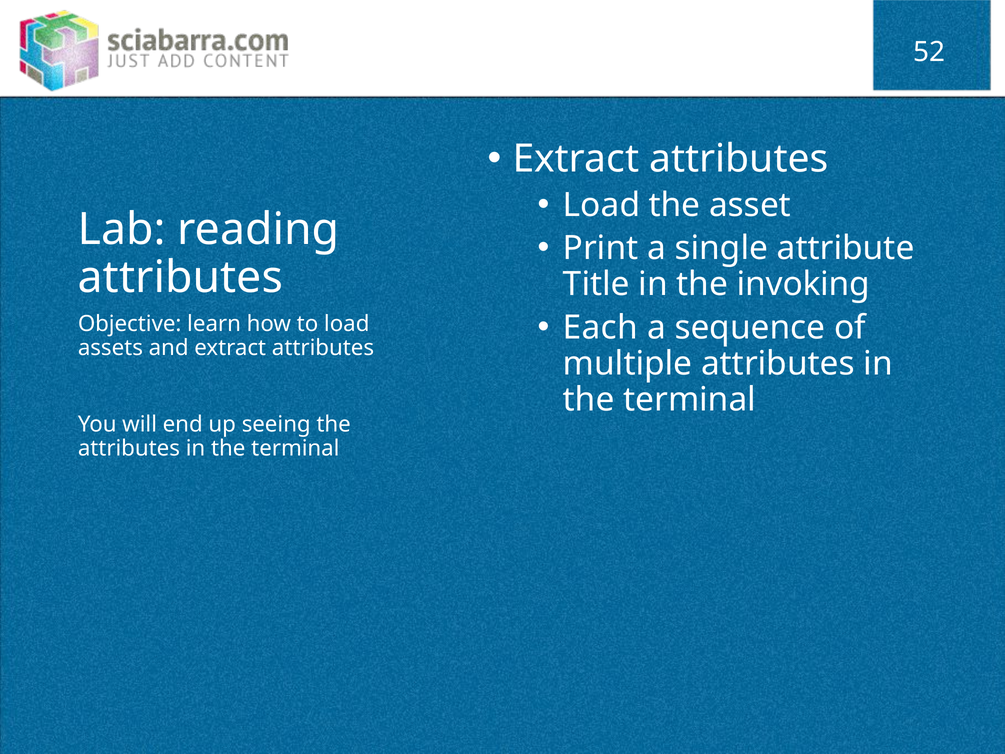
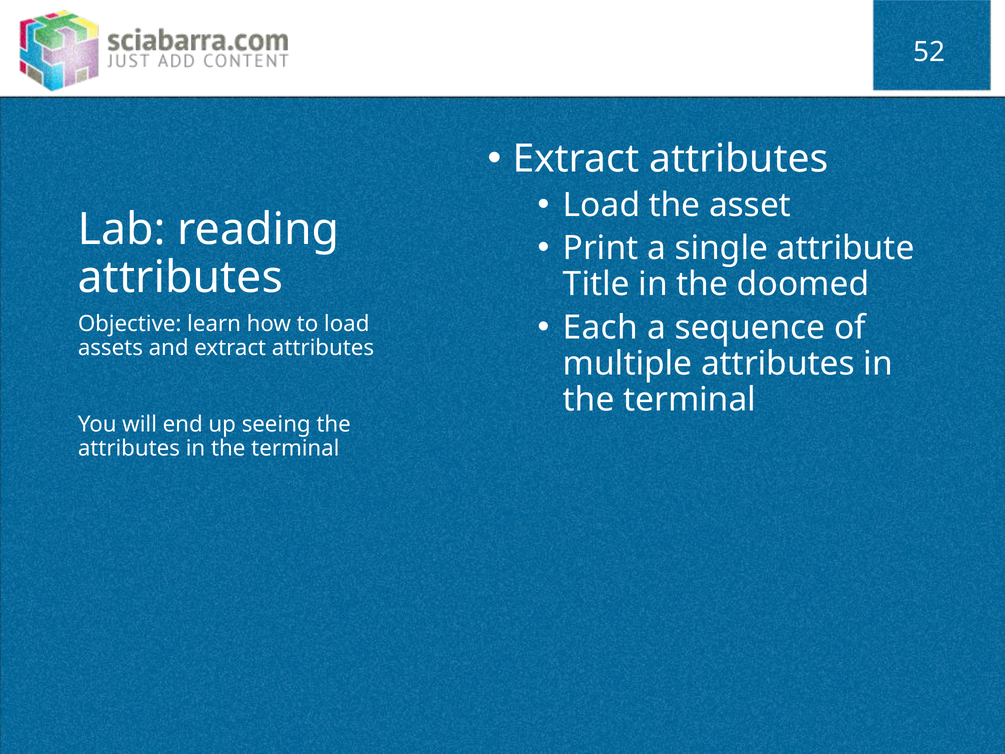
invoking: invoking -> doomed
